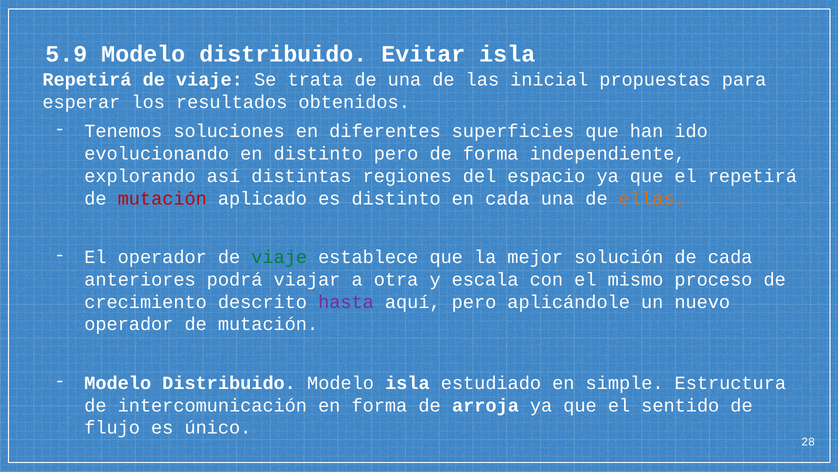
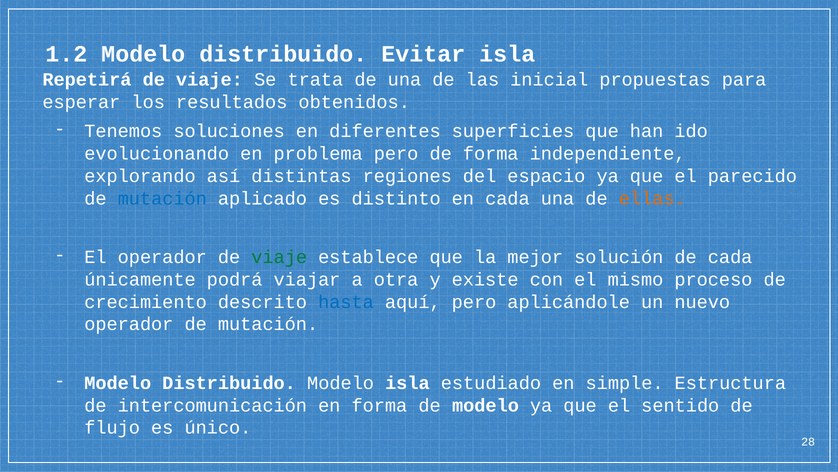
5.9: 5.9 -> 1.2
en distinto: distinto -> problema
el repetirá: repetirá -> parecido
mutación at (162, 198) colour: red -> blue
anteriores: anteriores -> únicamente
escala: escala -> existe
hasta colour: purple -> blue
de arroja: arroja -> modelo
